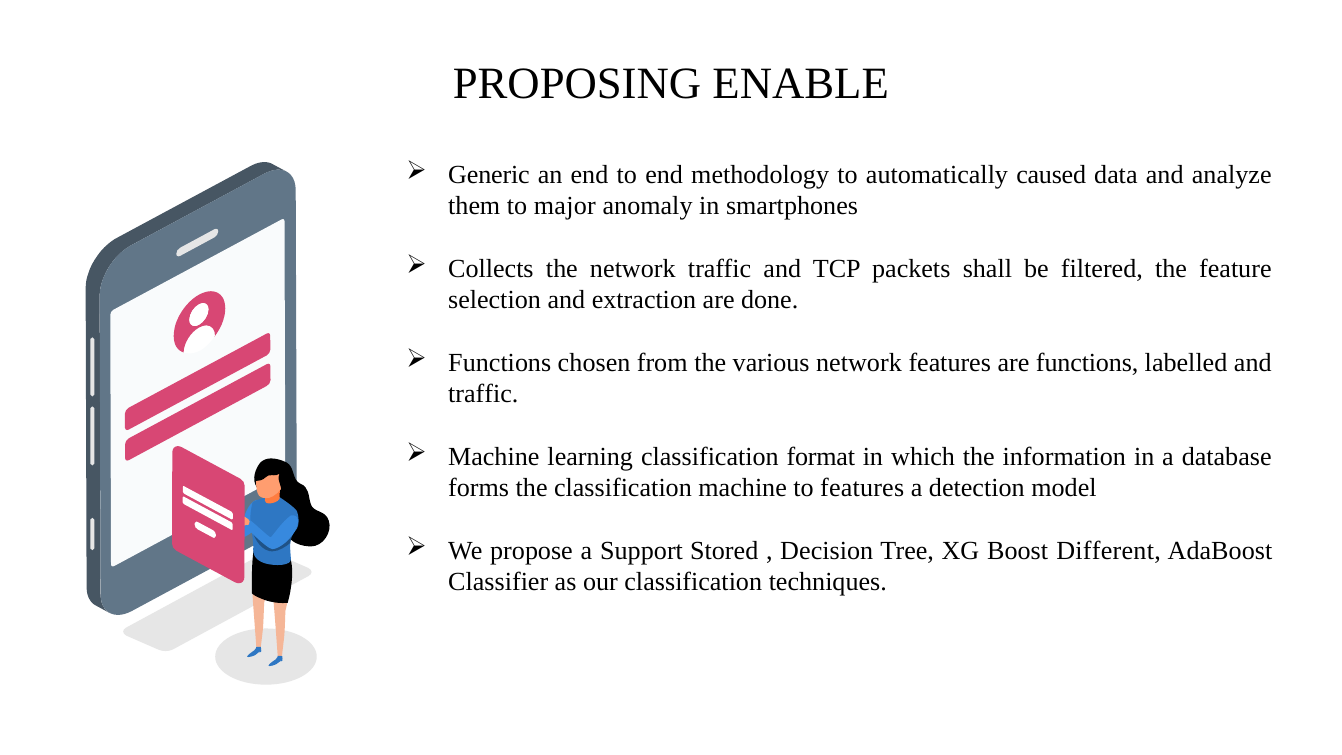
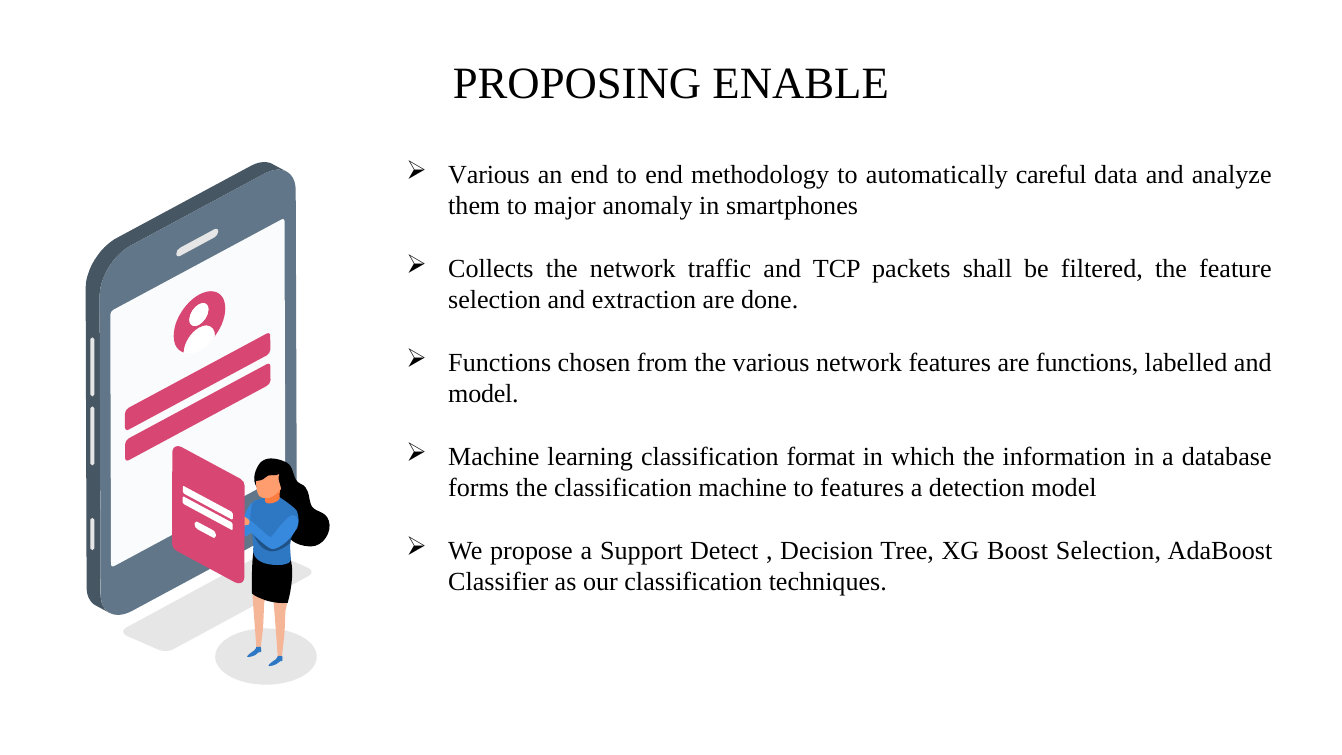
Generic at (489, 175): Generic -> Various
caused: caused -> careful
traffic at (483, 394): traffic -> model
Stored: Stored -> Detect
Boost Different: Different -> Selection
